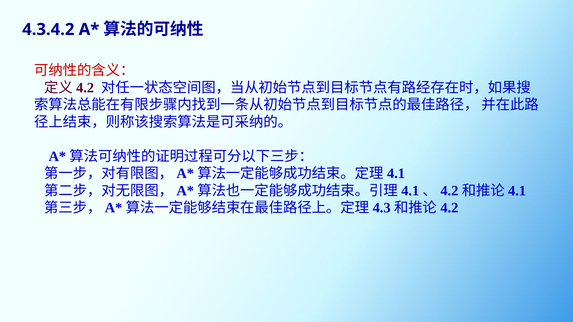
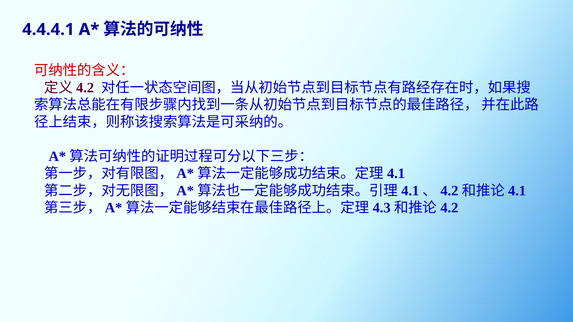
4.3.4.2: 4.3.4.2 -> 4.4.4.1
